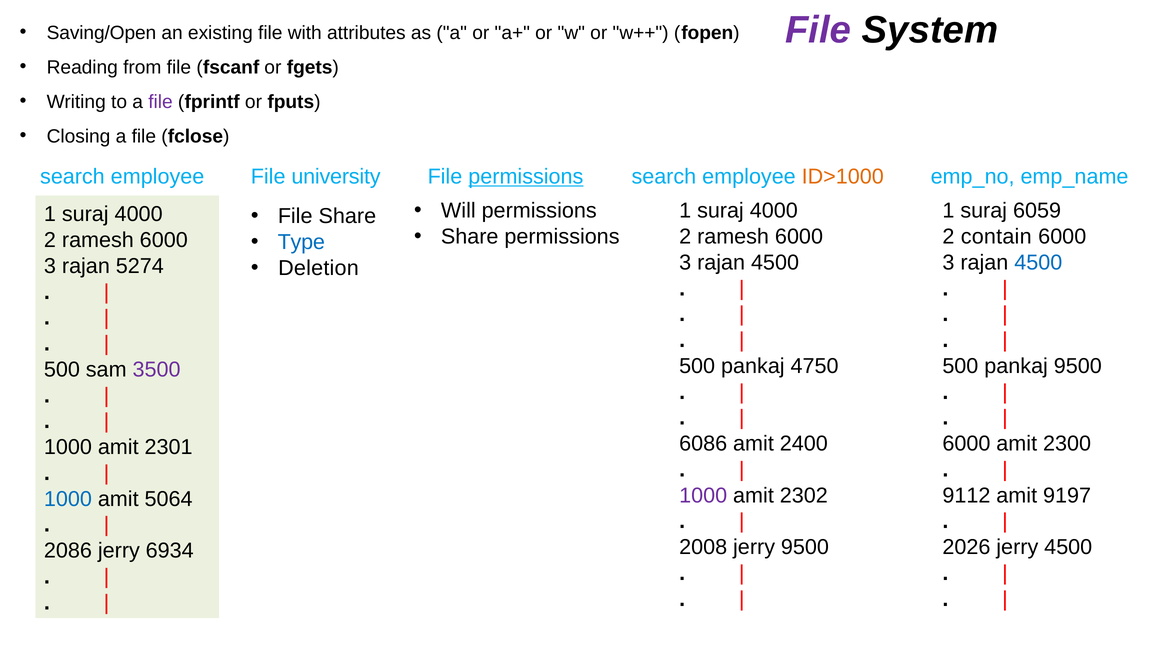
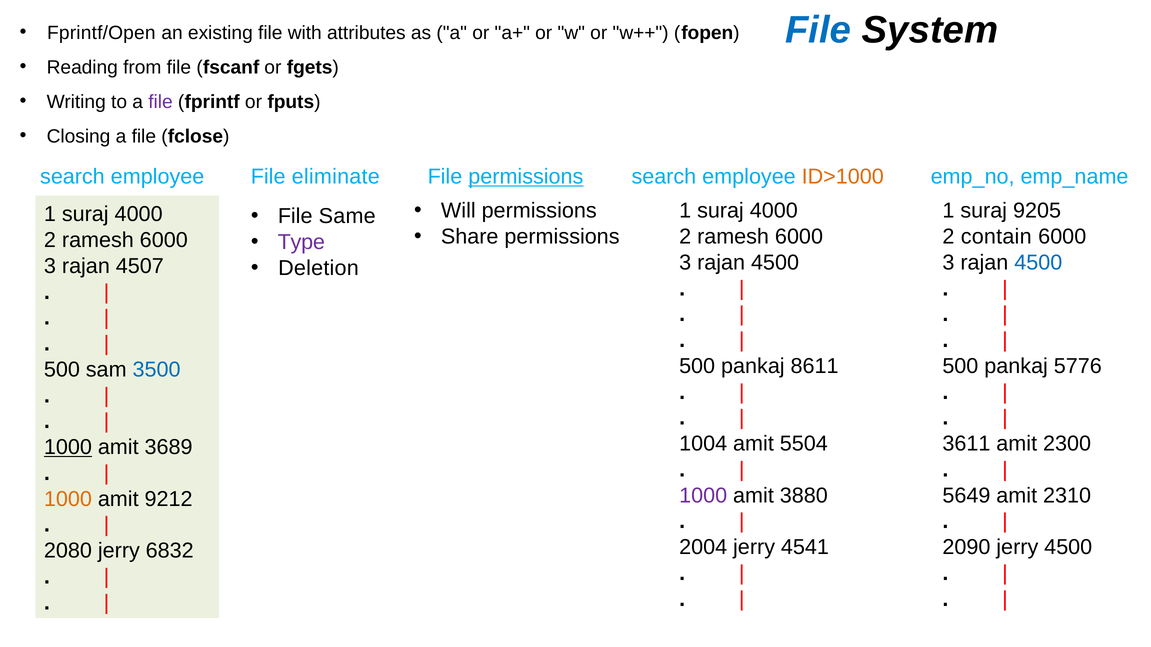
File at (818, 30) colour: purple -> blue
Saving/Open: Saving/Open -> Fprintf/Open
university: university -> eliminate
6059: 6059 -> 9205
File Share: Share -> Same
Type colour: blue -> purple
5274: 5274 -> 4507
4750: 4750 -> 8611
pankaj 9500: 9500 -> 5776
3500 colour: purple -> blue
6086: 6086 -> 1004
2400: 2400 -> 5504
6000 at (966, 444): 6000 -> 3611
1000 at (68, 448) underline: none -> present
2301: 2301 -> 3689
2302: 2302 -> 3880
9112: 9112 -> 5649
9197: 9197 -> 2310
1000 at (68, 499) colour: blue -> orange
5064: 5064 -> 9212
2008: 2008 -> 2004
jerry 9500: 9500 -> 4541
2026: 2026 -> 2090
2086: 2086 -> 2080
6934: 6934 -> 6832
